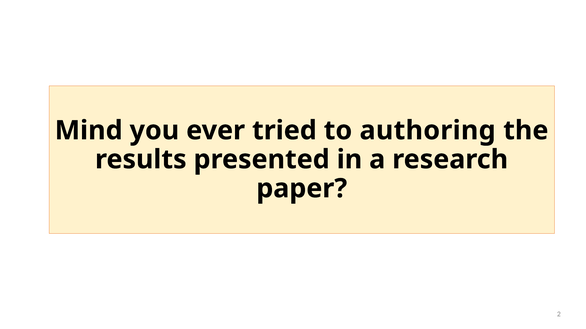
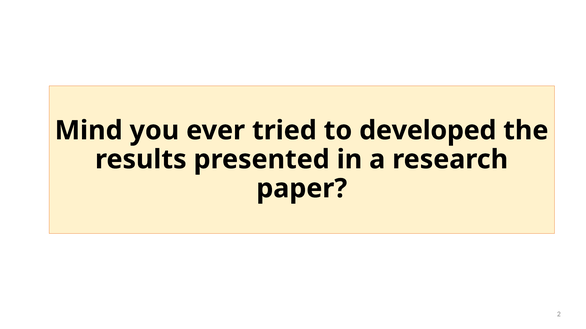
authoring: authoring -> developed
